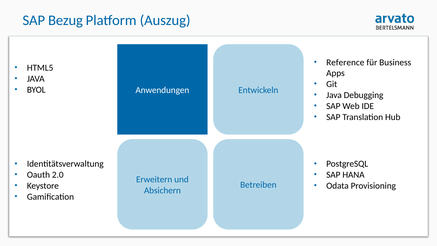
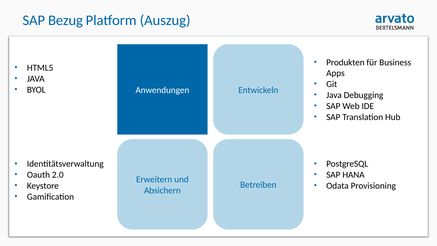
Reference: Reference -> Produkten
